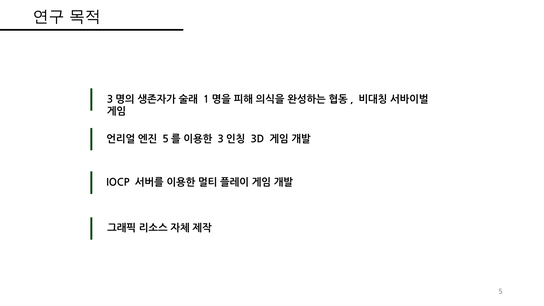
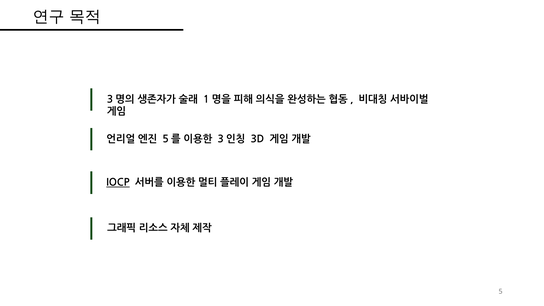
IOCP underline: none -> present
